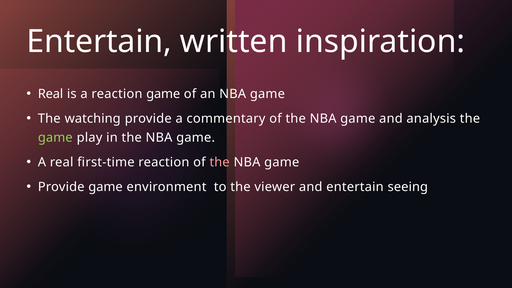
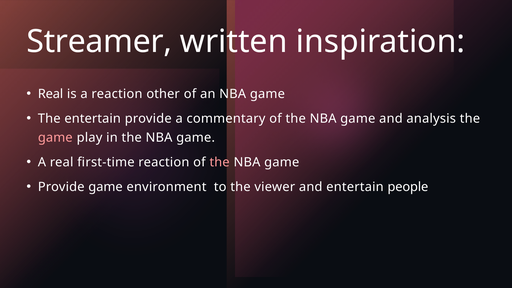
Entertain at (99, 42): Entertain -> Streamer
reaction game: game -> other
The watching: watching -> entertain
game at (55, 138) colour: light green -> pink
seeing: seeing -> people
